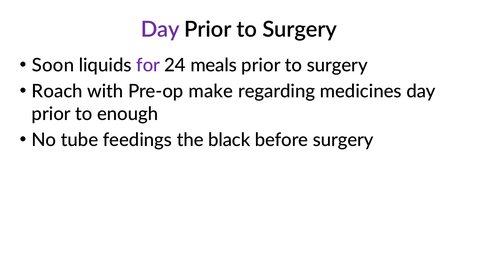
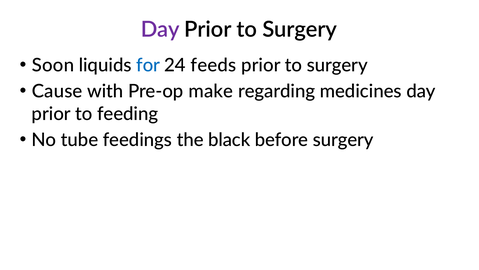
for colour: purple -> blue
meals: meals -> feeds
Roach: Roach -> Cause
enough: enough -> feeding
